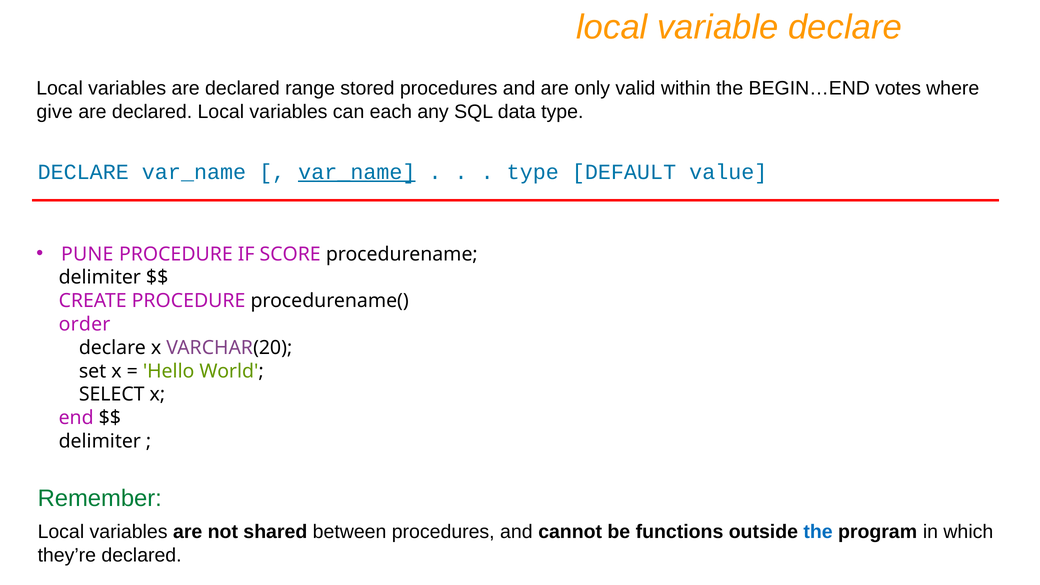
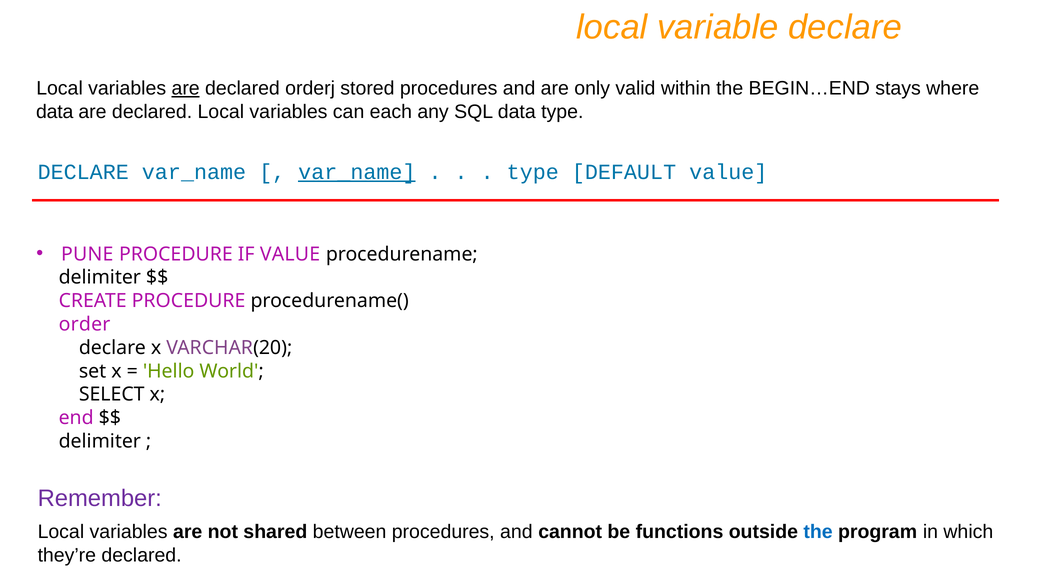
are at (186, 88) underline: none -> present
range: range -> orderj
votes: votes -> stays
give at (55, 112): give -> data
IF SCORE: SCORE -> VALUE
Remember colour: green -> purple
